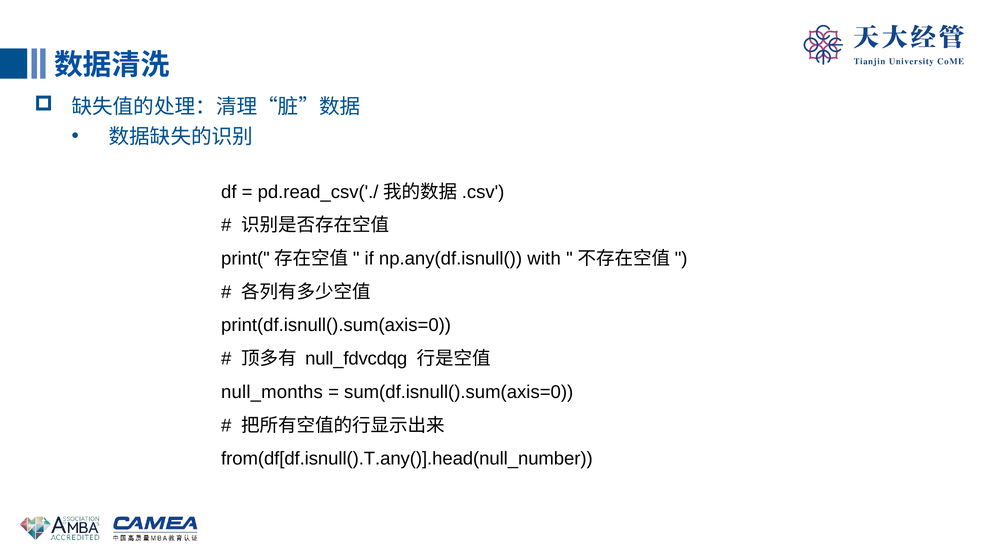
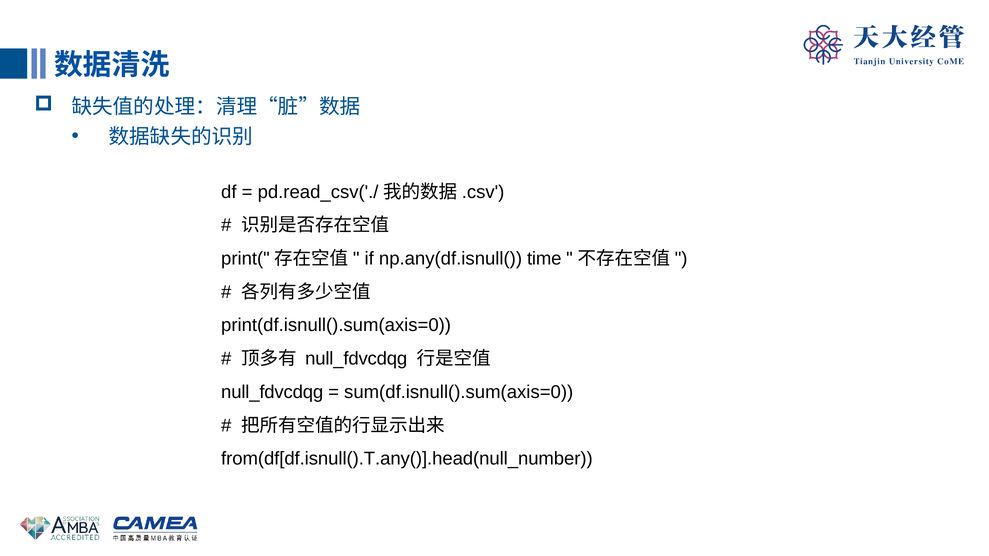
with: with -> time
null_months at (272, 392): null_months -> null_fdvcdqg
